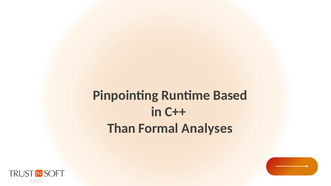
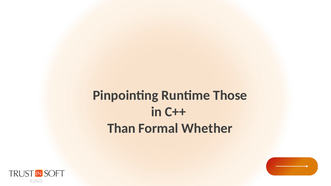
Based: Based -> Those
Analyses: Analyses -> Whether
